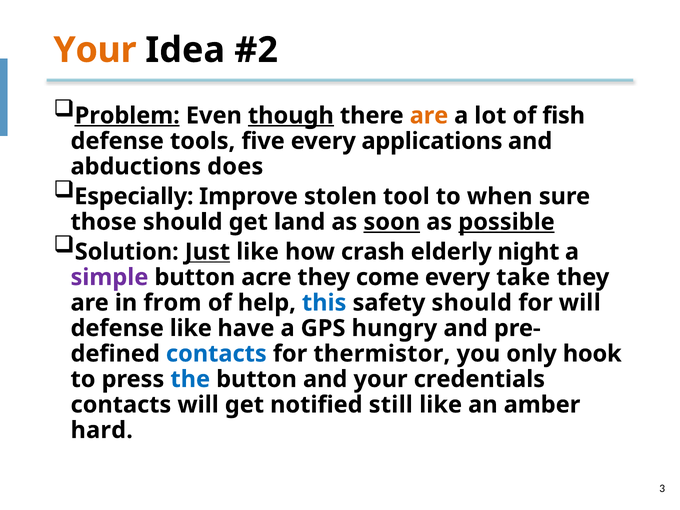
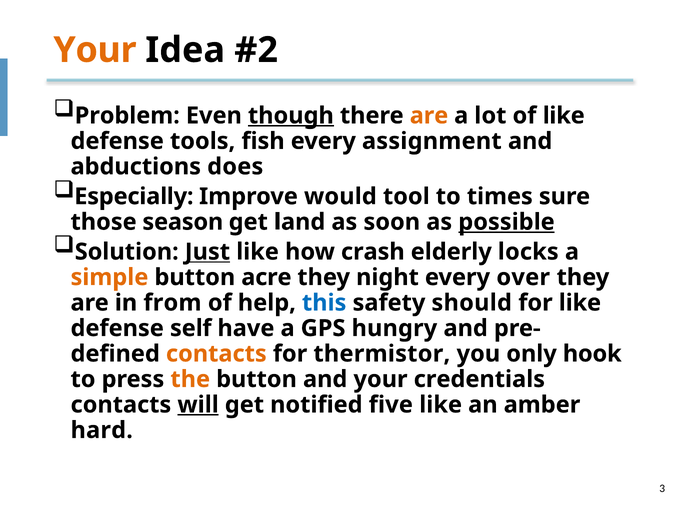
Problem underline: present -> none
of fish: fish -> like
five: five -> fish
applications: applications -> assignment
stolen: stolen -> would
when: when -> times
those should: should -> season
soon underline: present -> none
night: night -> locks
simple colour: purple -> orange
come: come -> night
take: take -> over
for will: will -> like
defense like: like -> self
contacts at (216, 354) colour: blue -> orange
the colour: blue -> orange
will at (198, 405) underline: none -> present
still: still -> five
